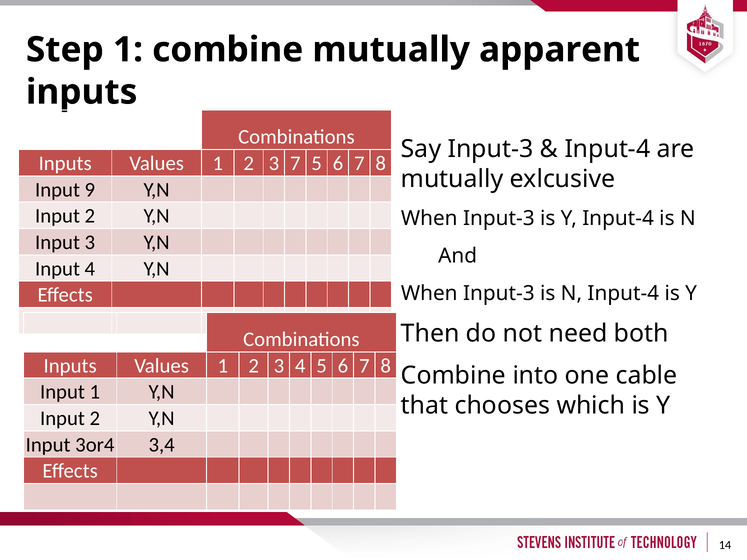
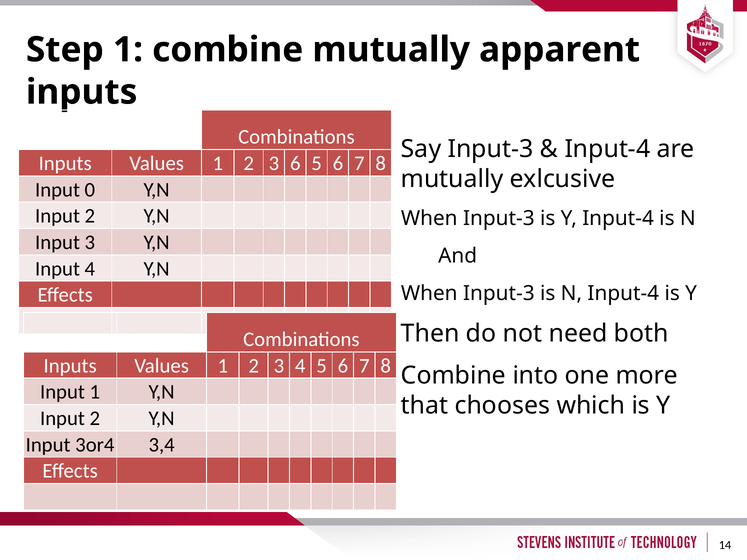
3 7: 7 -> 6
9: 9 -> 0
cable: cable -> more
